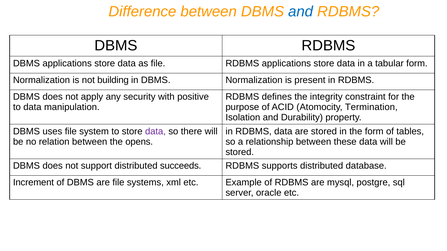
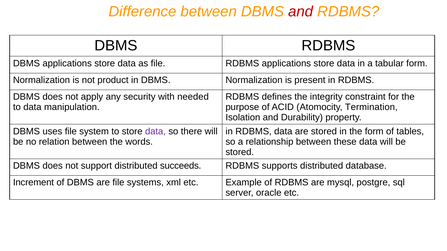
and at (301, 12) colour: blue -> red
building: building -> product
positive: positive -> needed
opens: opens -> words
